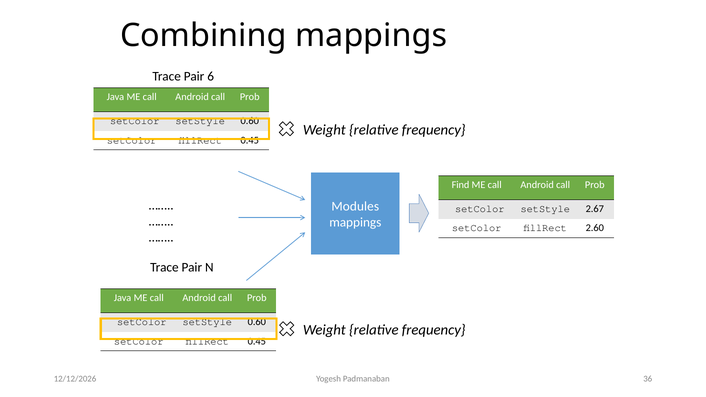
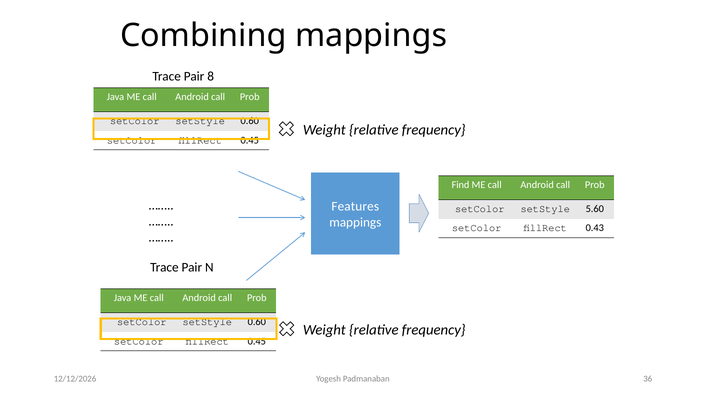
6: 6 -> 8
Modules: Modules -> Features
2.67: 2.67 -> 5.60
2.60: 2.60 -> 0.43
